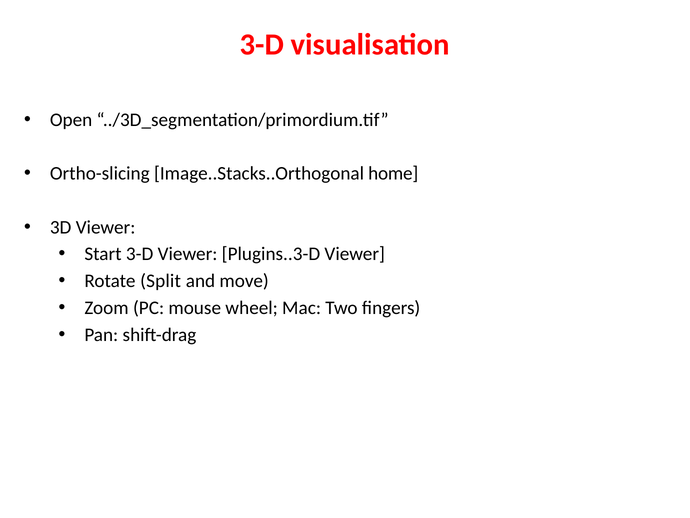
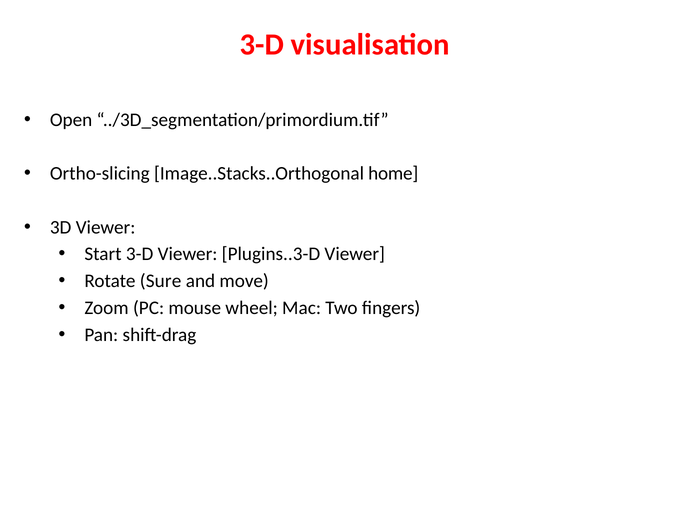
Split: Split -> Sure
